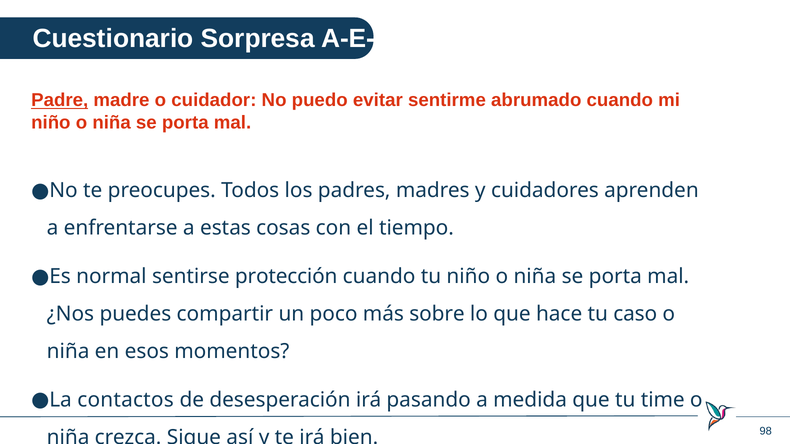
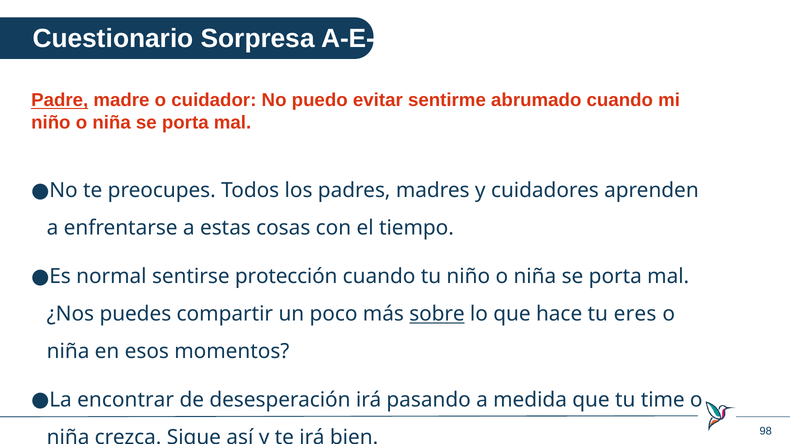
sobre underline: none -> present
caso: caso -> eres
contactos: contactos -> encontrar
